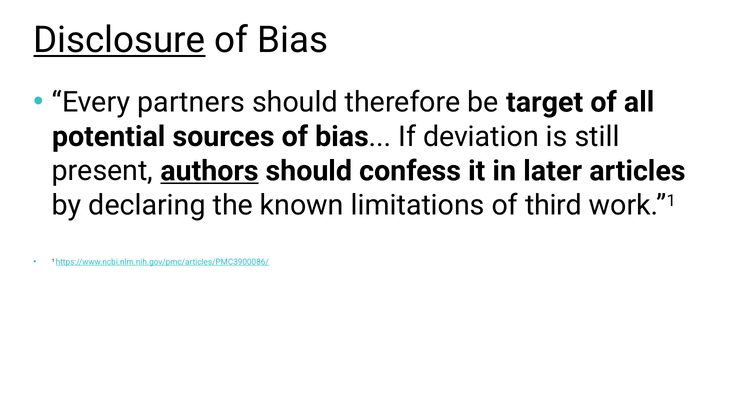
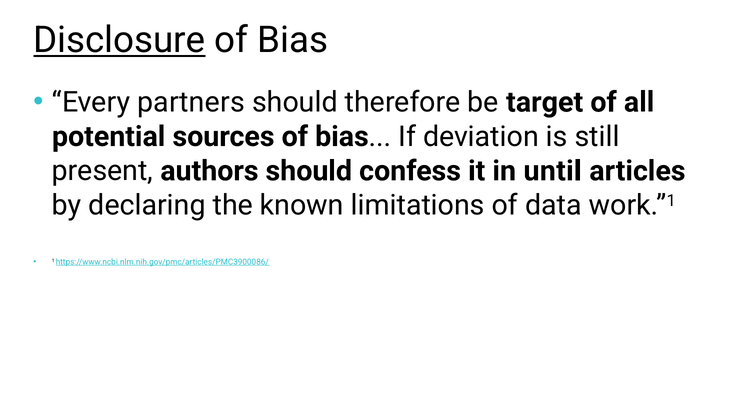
authors underline: present -> none
later: later -> until
third: third -> data
